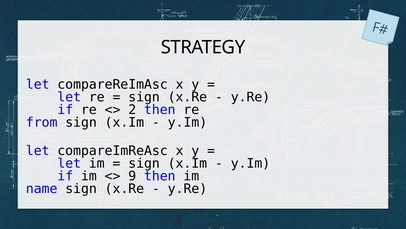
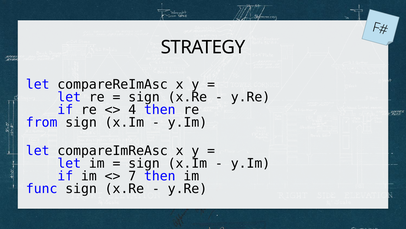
2: 2 -> 4
9: 9 -> 7
name: name -> func
